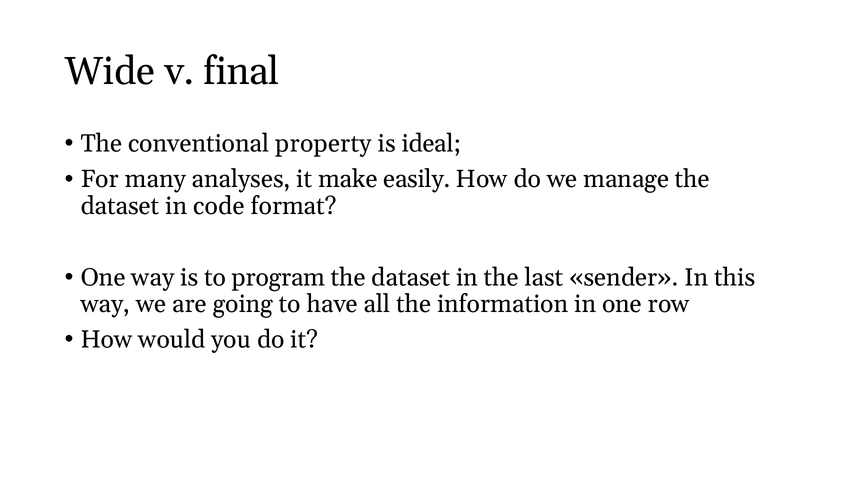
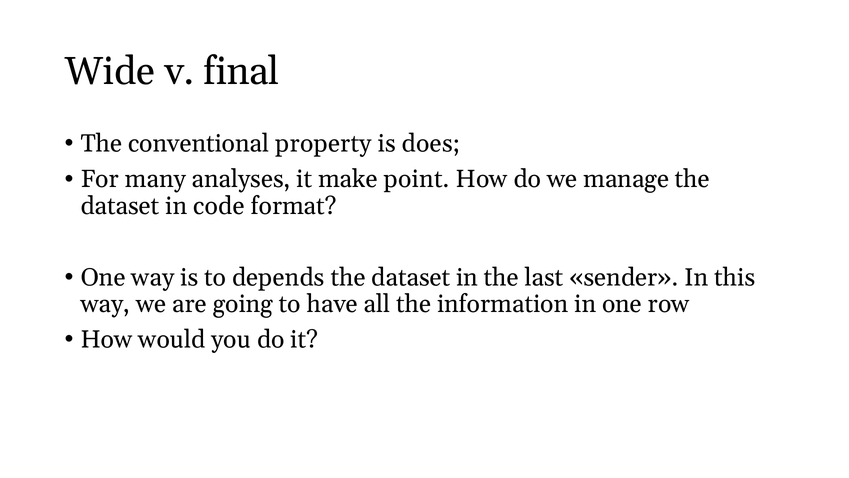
ideal: ideal -> does
easily: easily -> point
program: program -> depends
